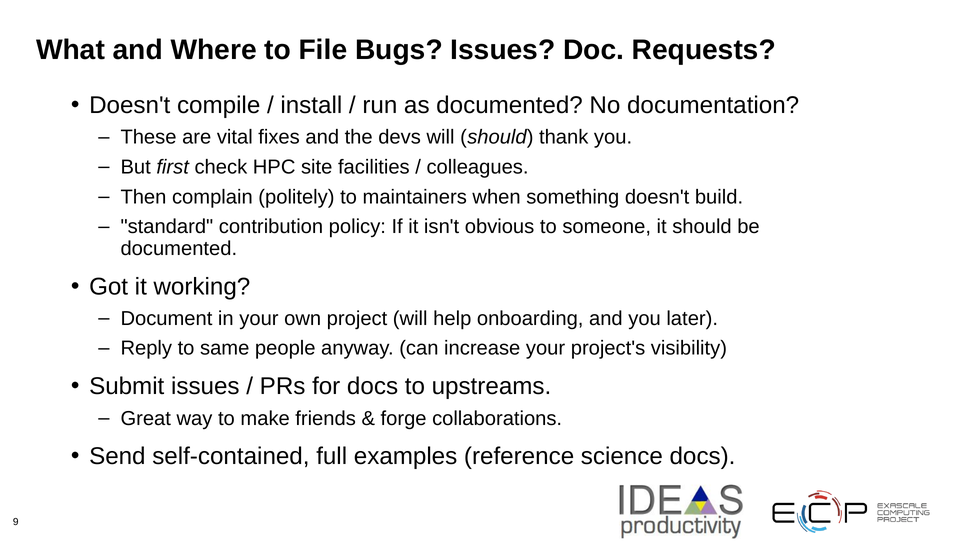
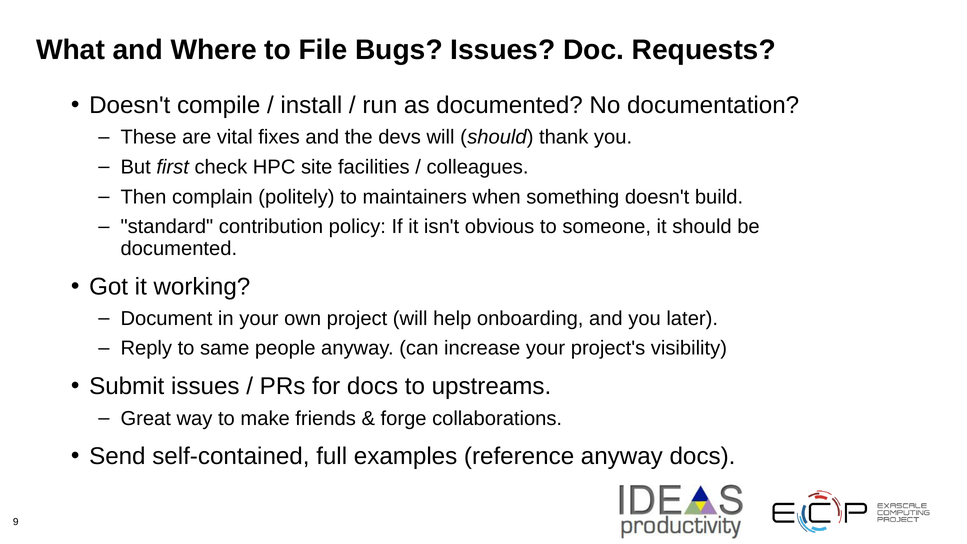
reference science: science -> anyway
